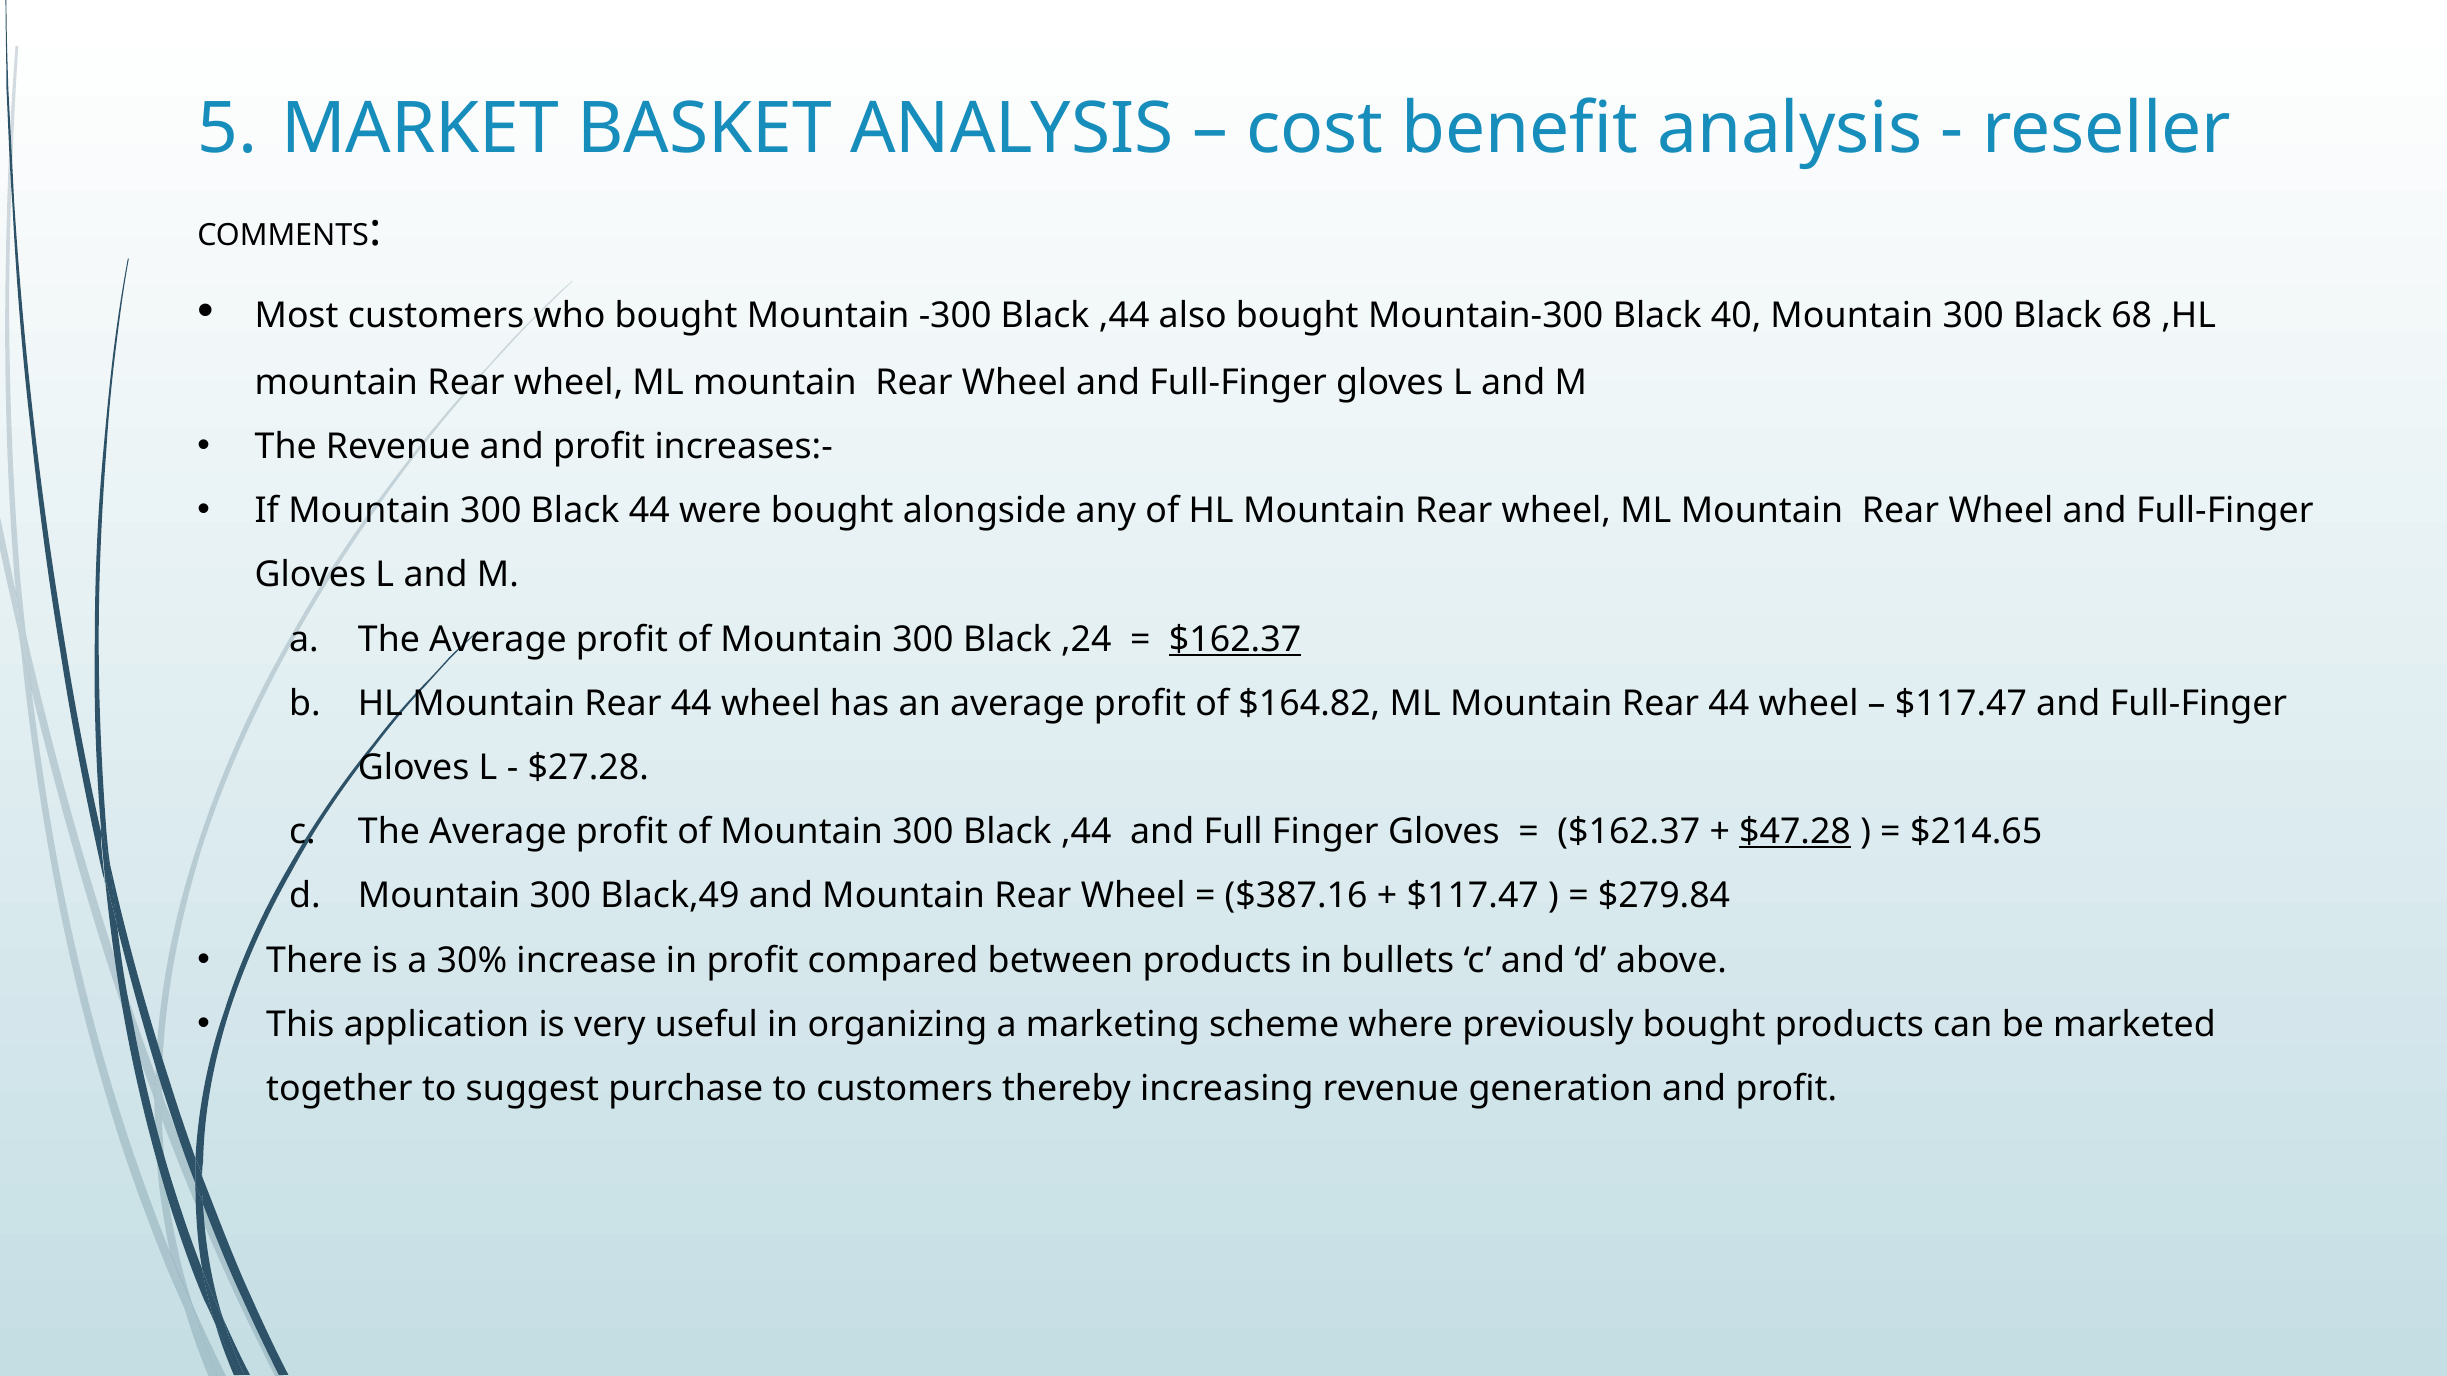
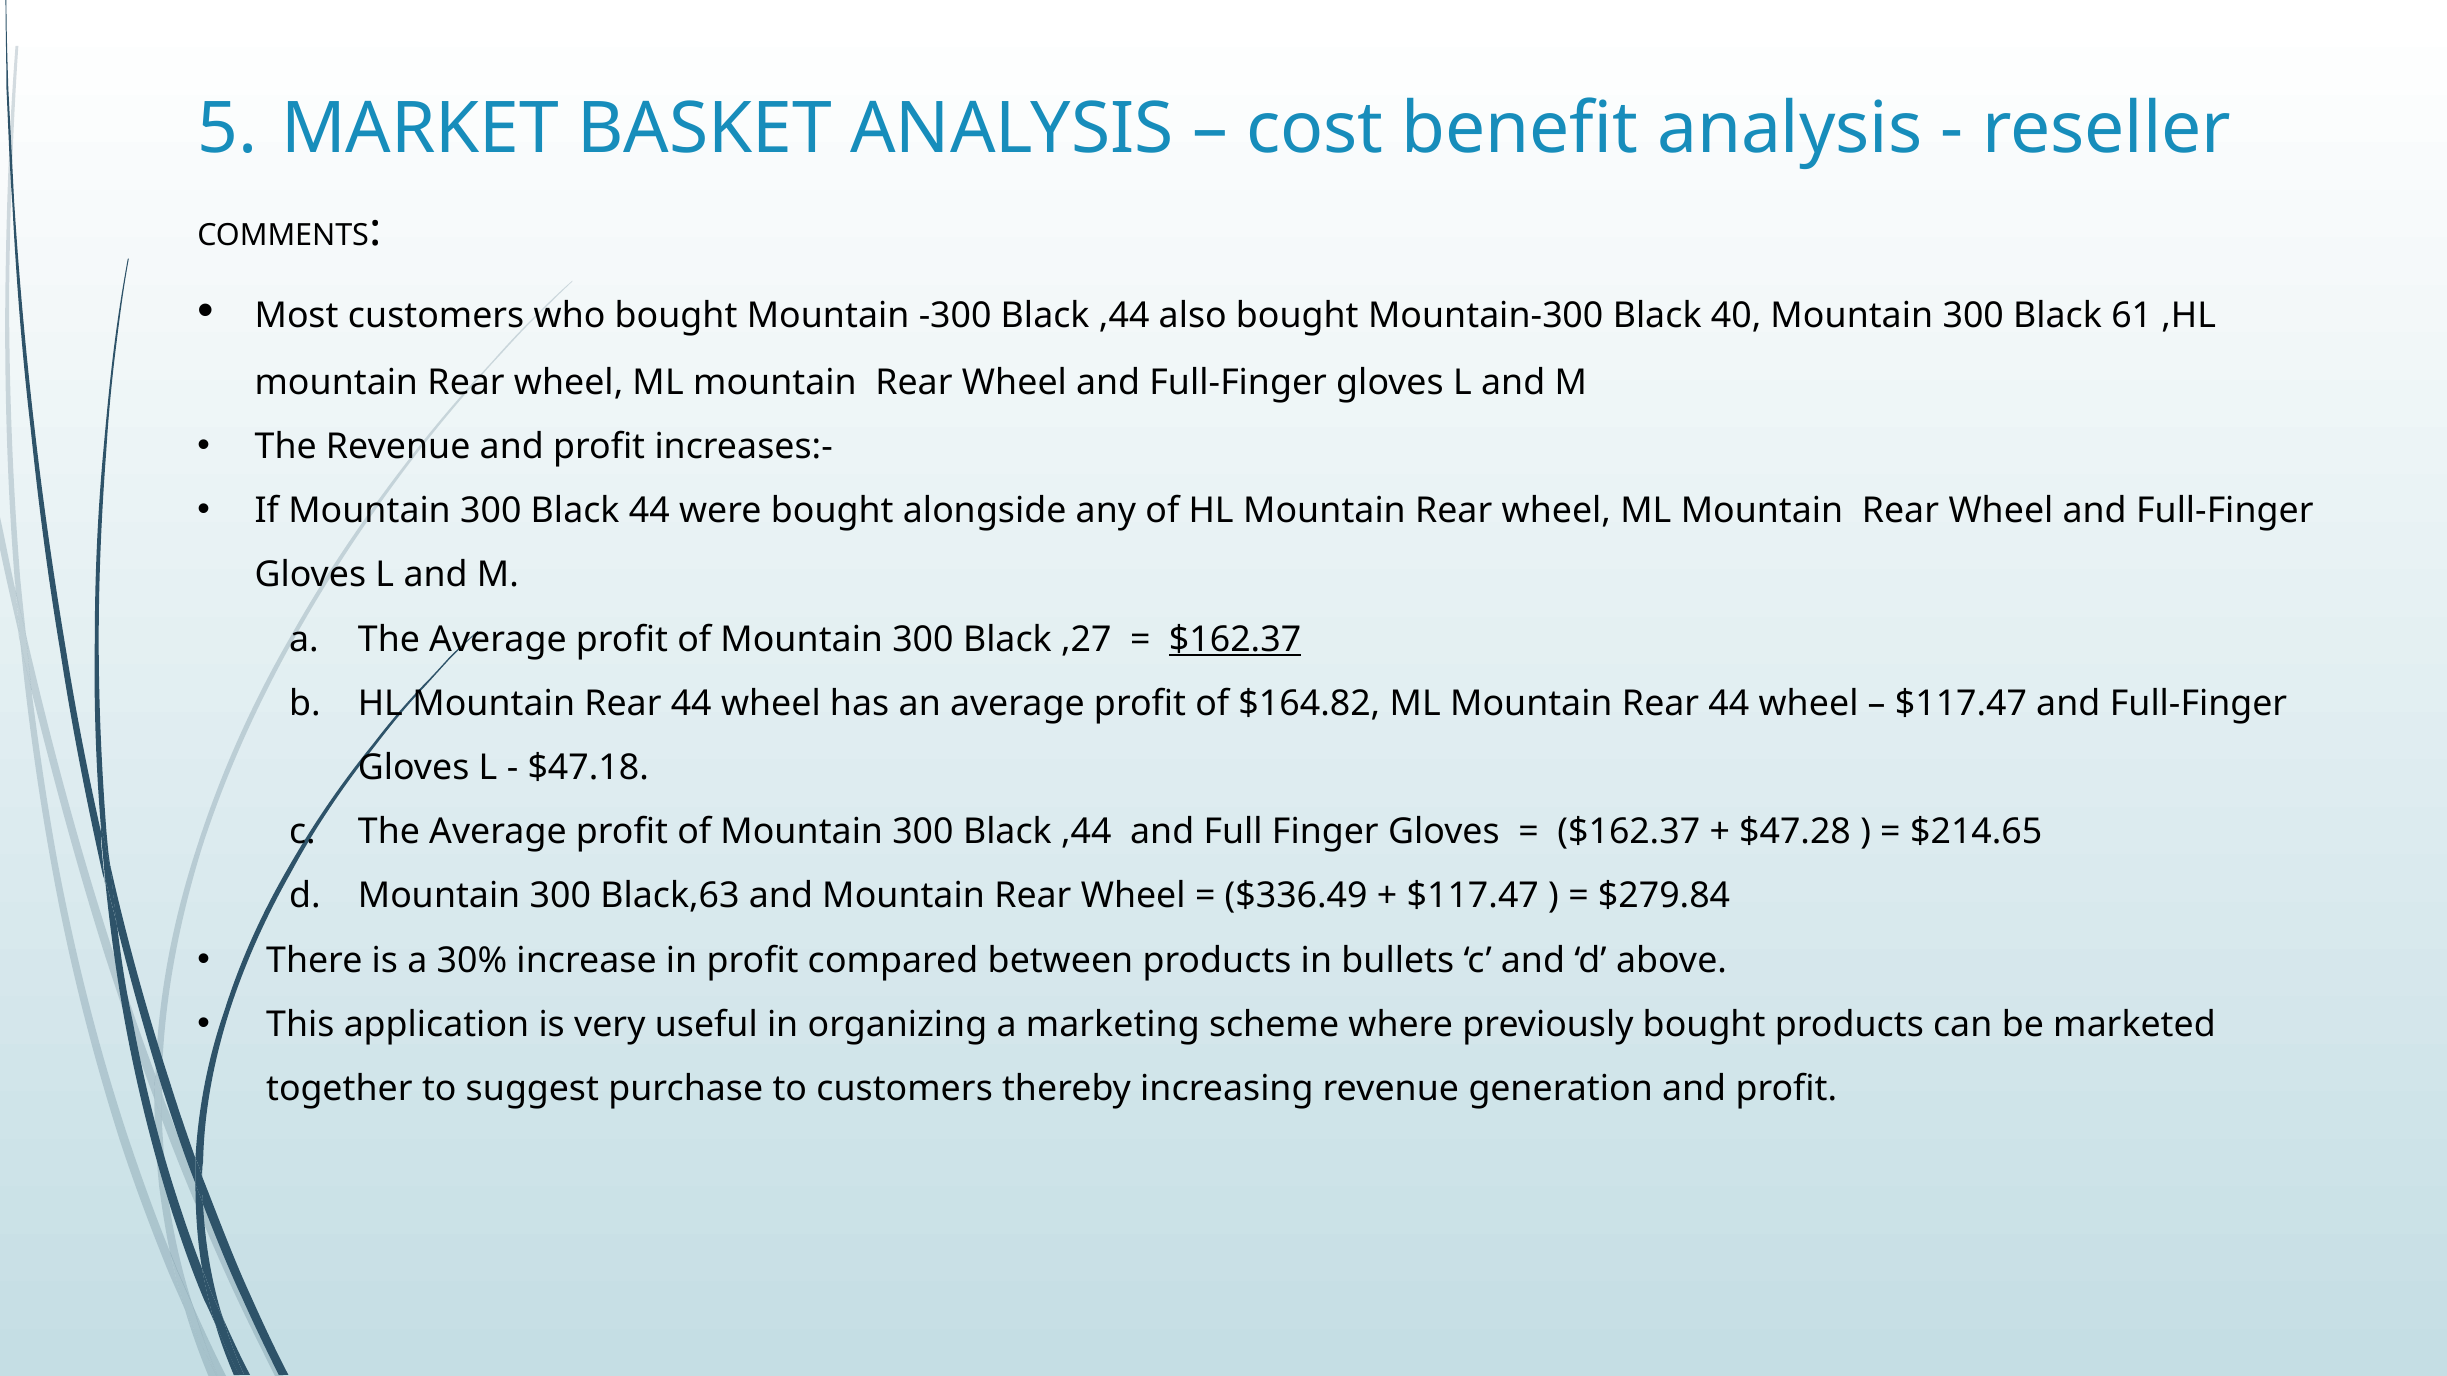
68: 68 -> 61
,24: ,24 -> ,27
$27.28: $27.28 -> $47.18
$47.28 underline: present -> none
Black,49: Black,49 -> Black,63
$387.16: $387.16 -> $336.49
